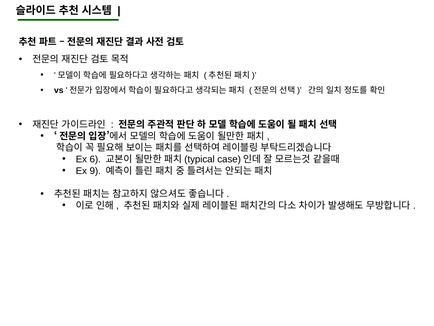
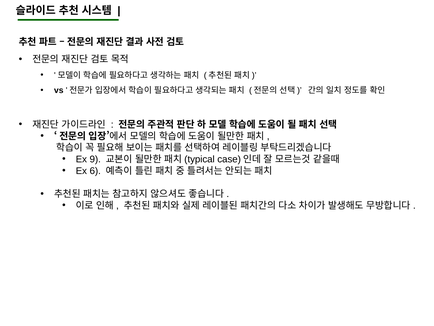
6: 6 -> 9
9: 9 -> 6
